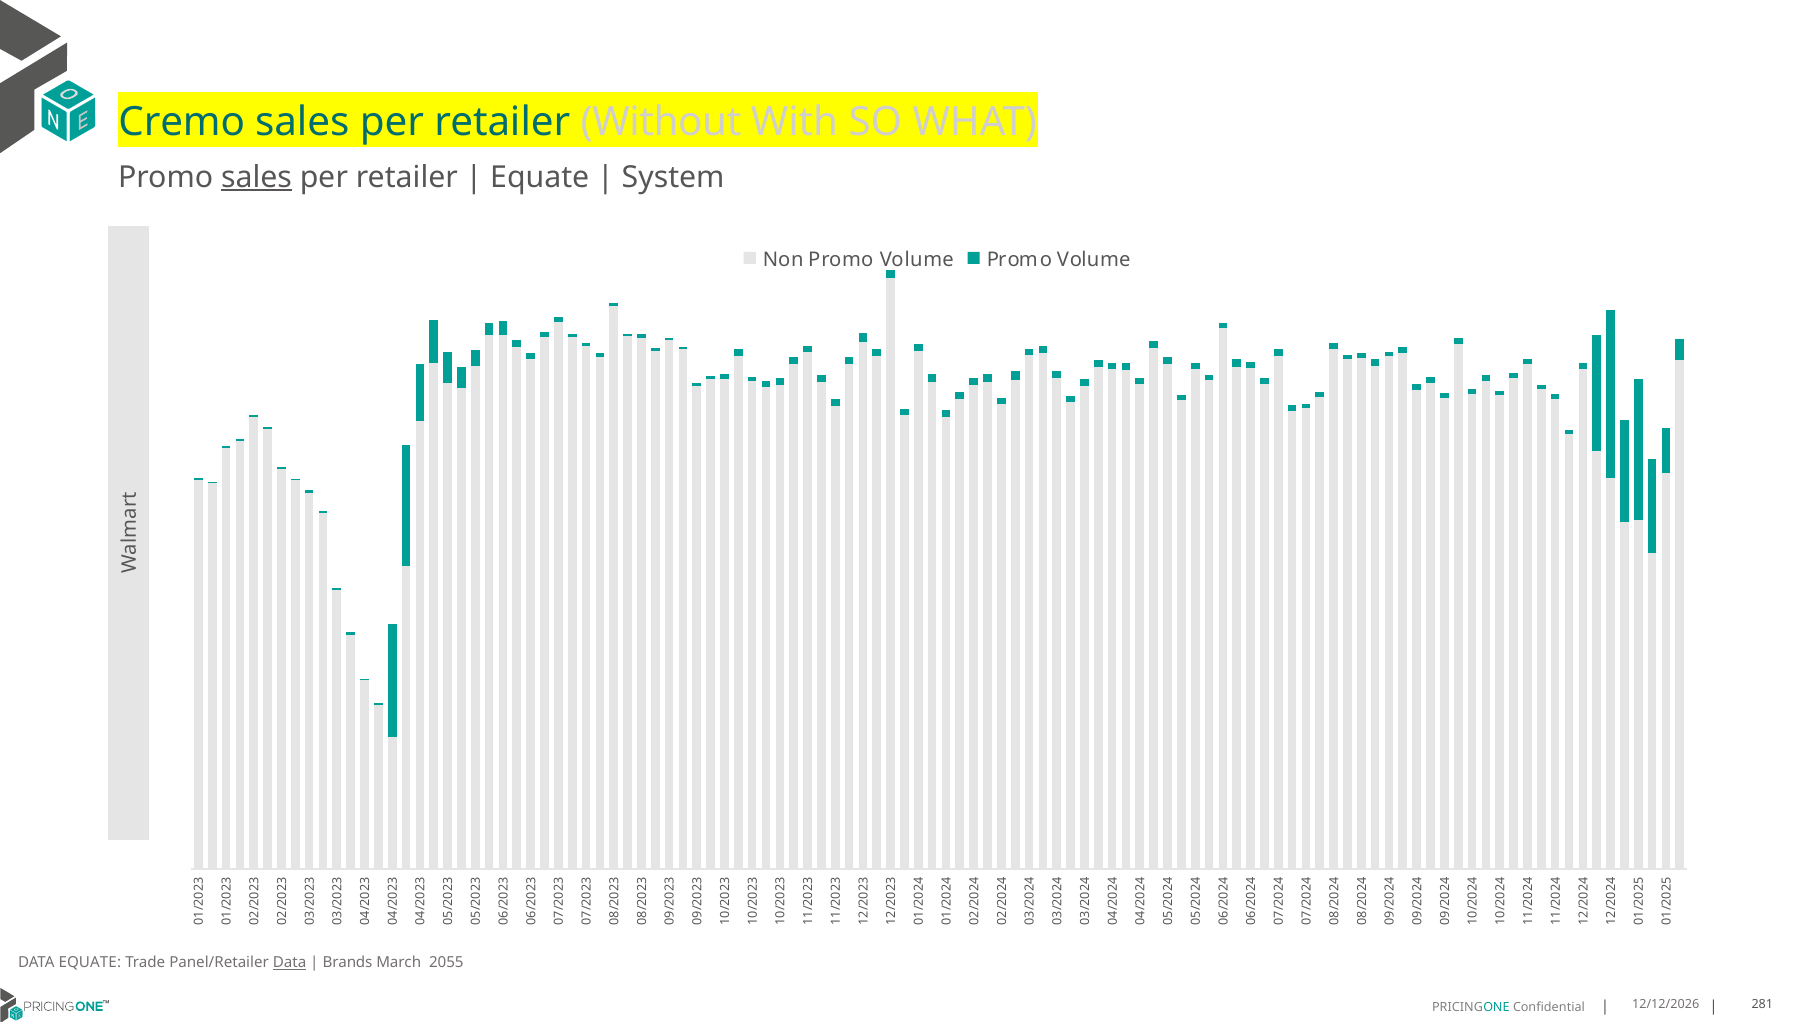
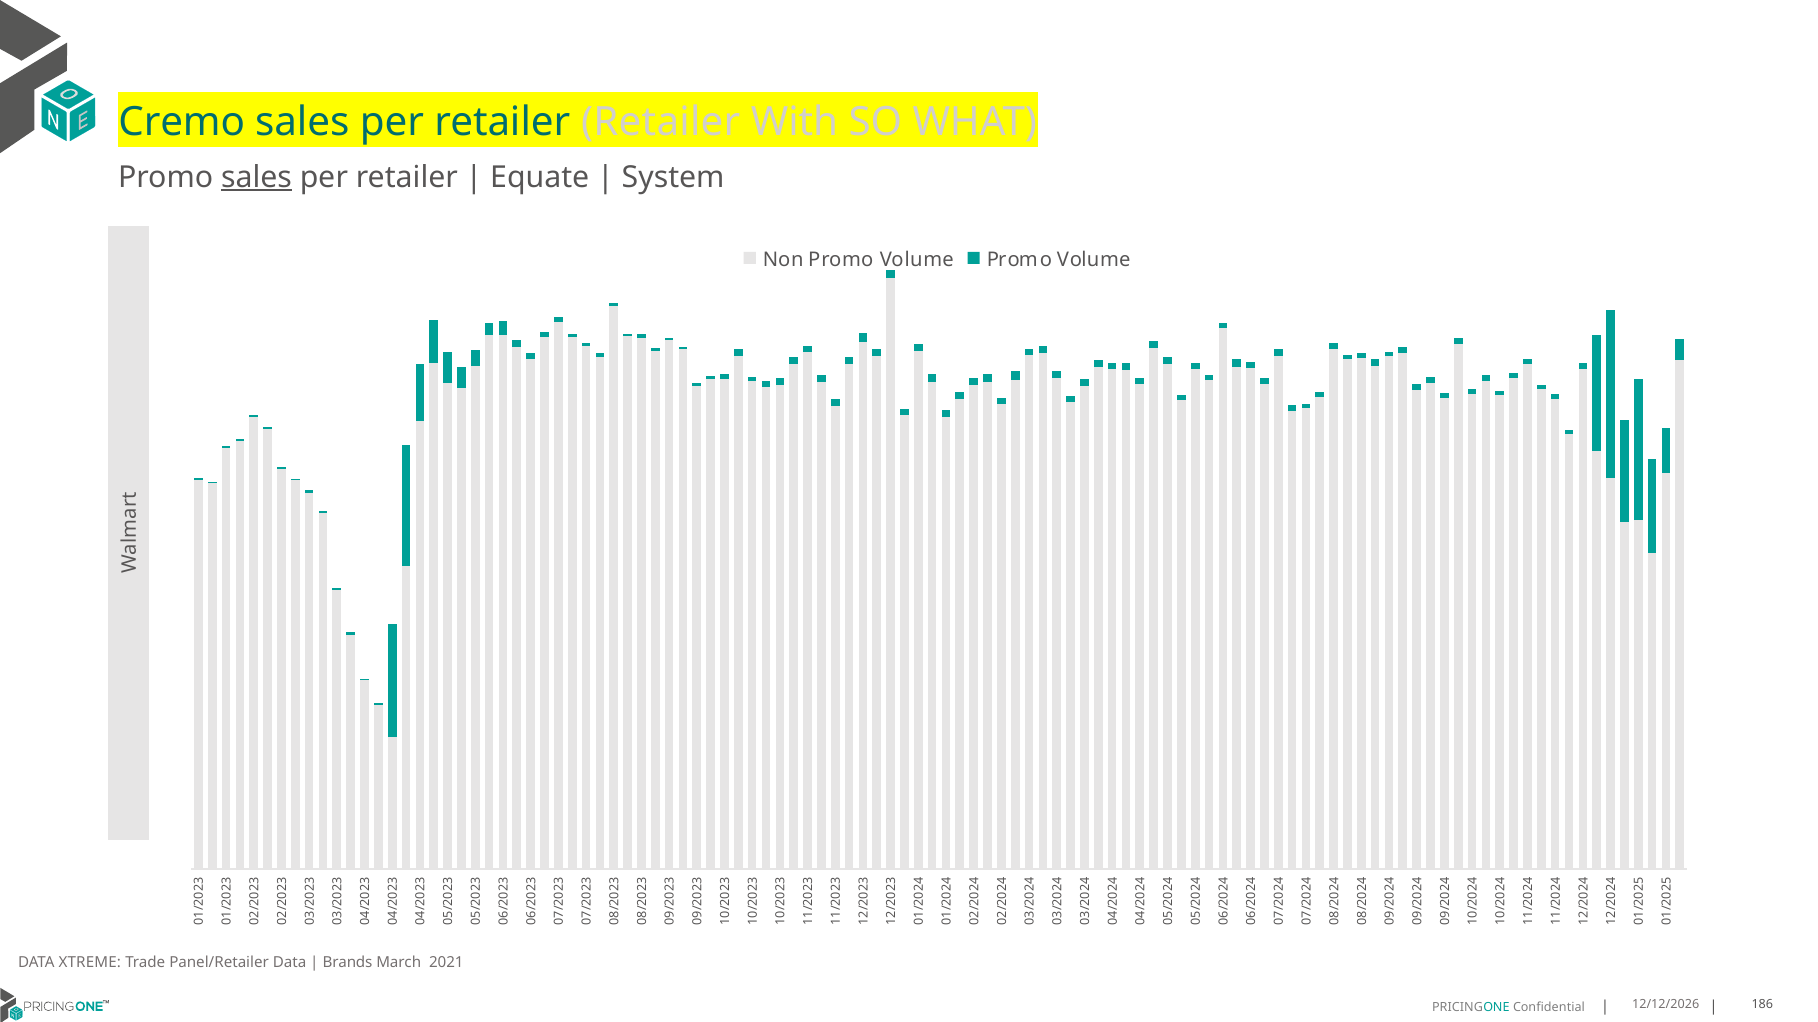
retailer Without: Without -> Retailer
DATA EQUATE: EQUATE -> XTREME
Data at (290, 963) underline: present -> none
2055: 2055 -> 2021
281: 281 -> 186
